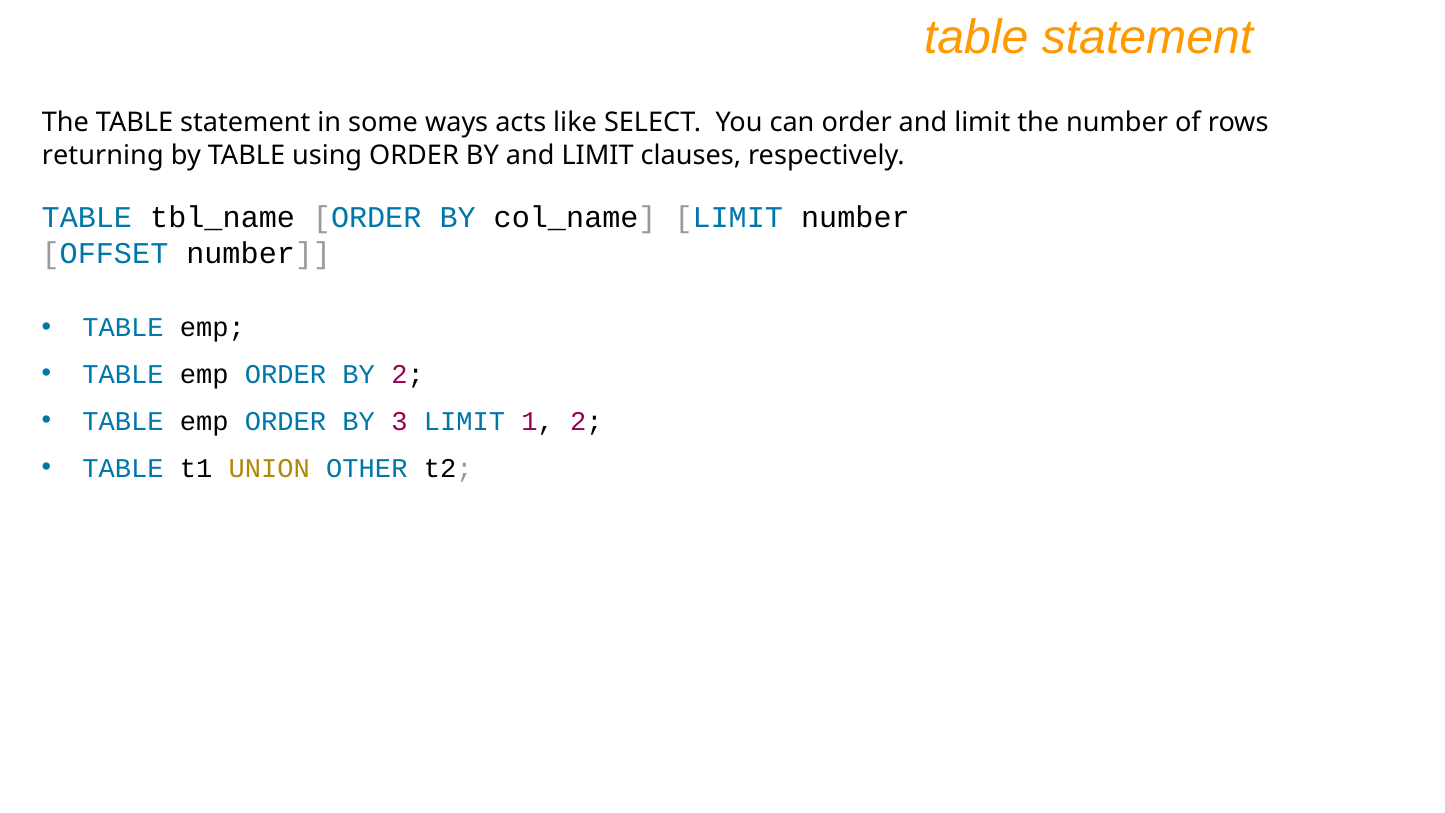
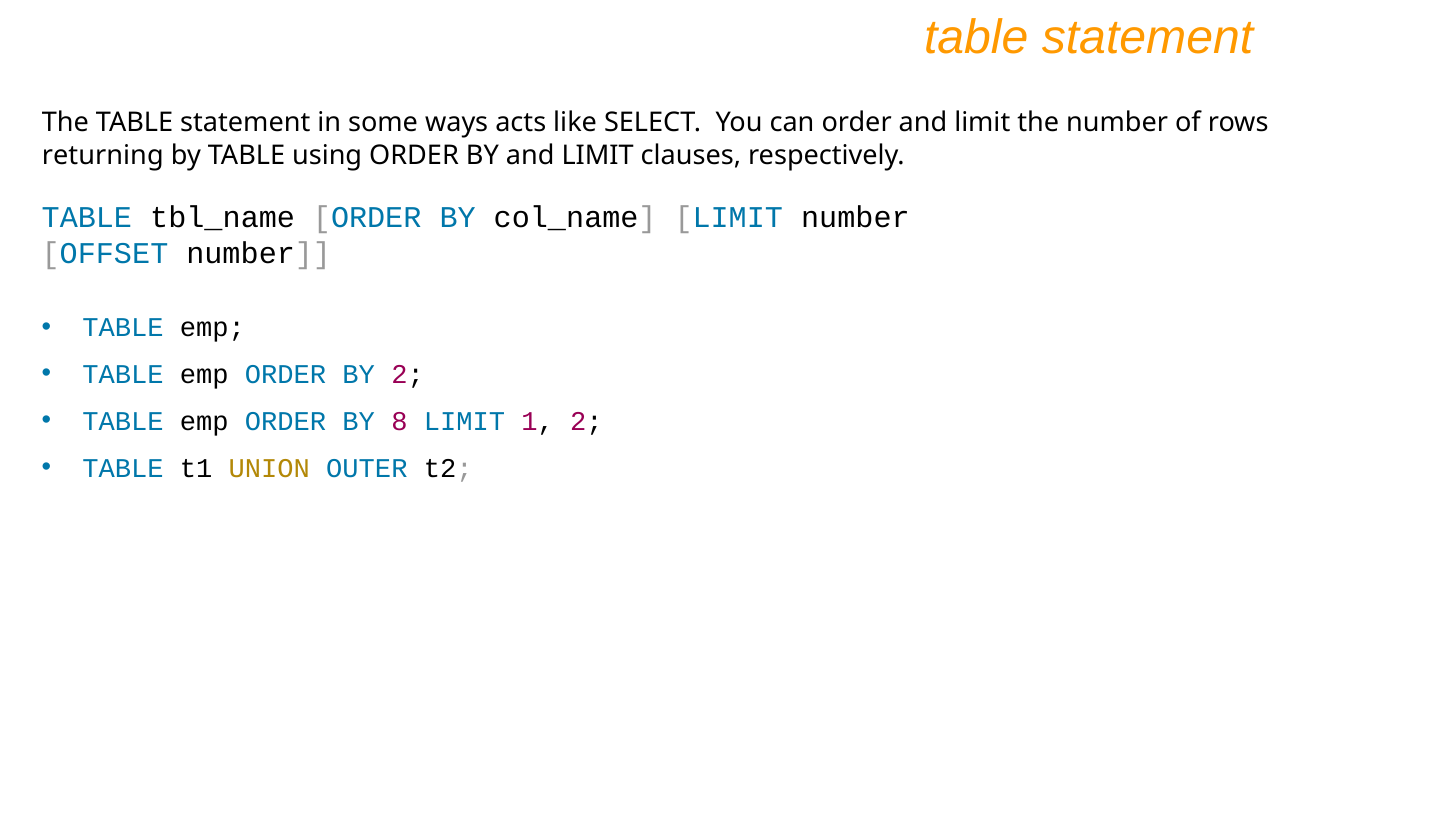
3: 3 -> 8
OTHER: OTHER -> OUTER
